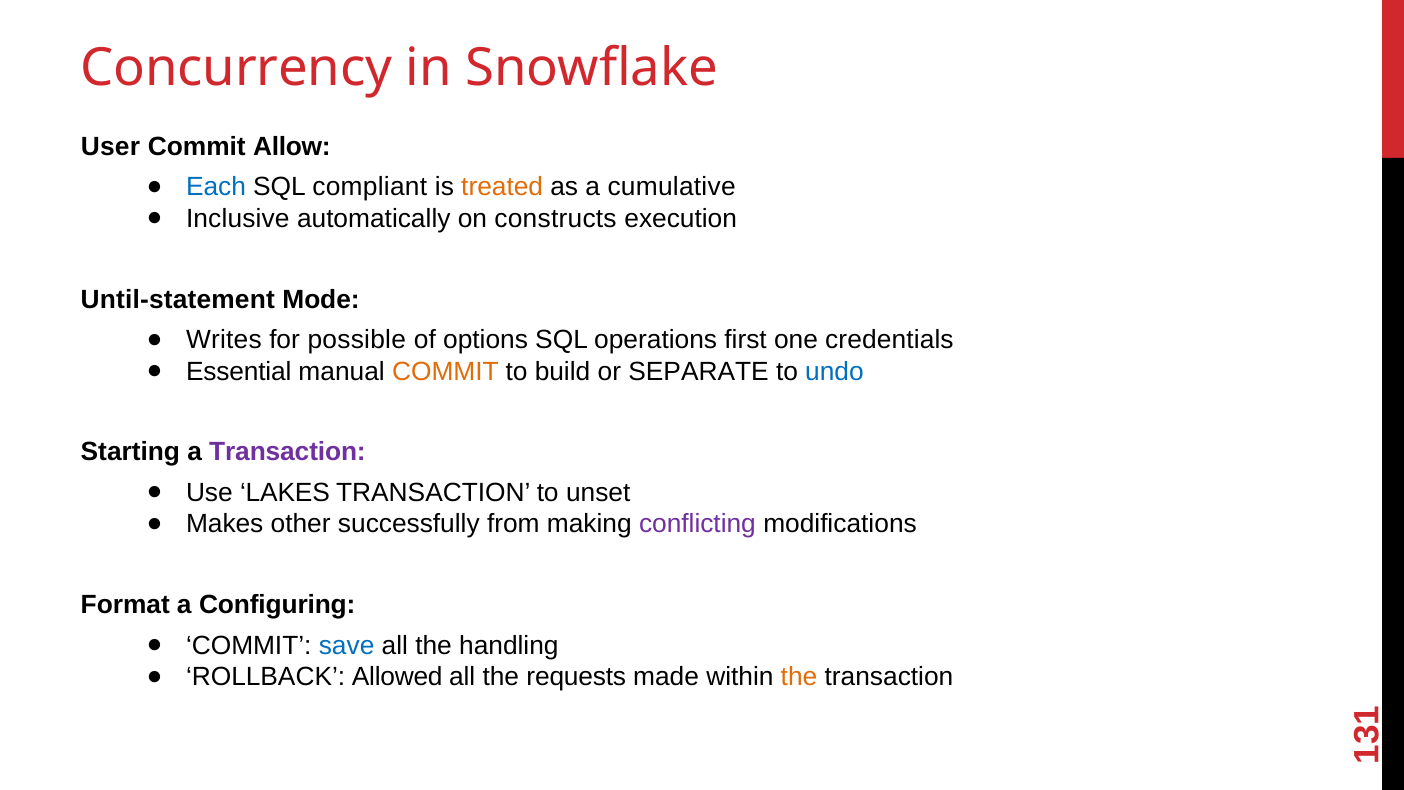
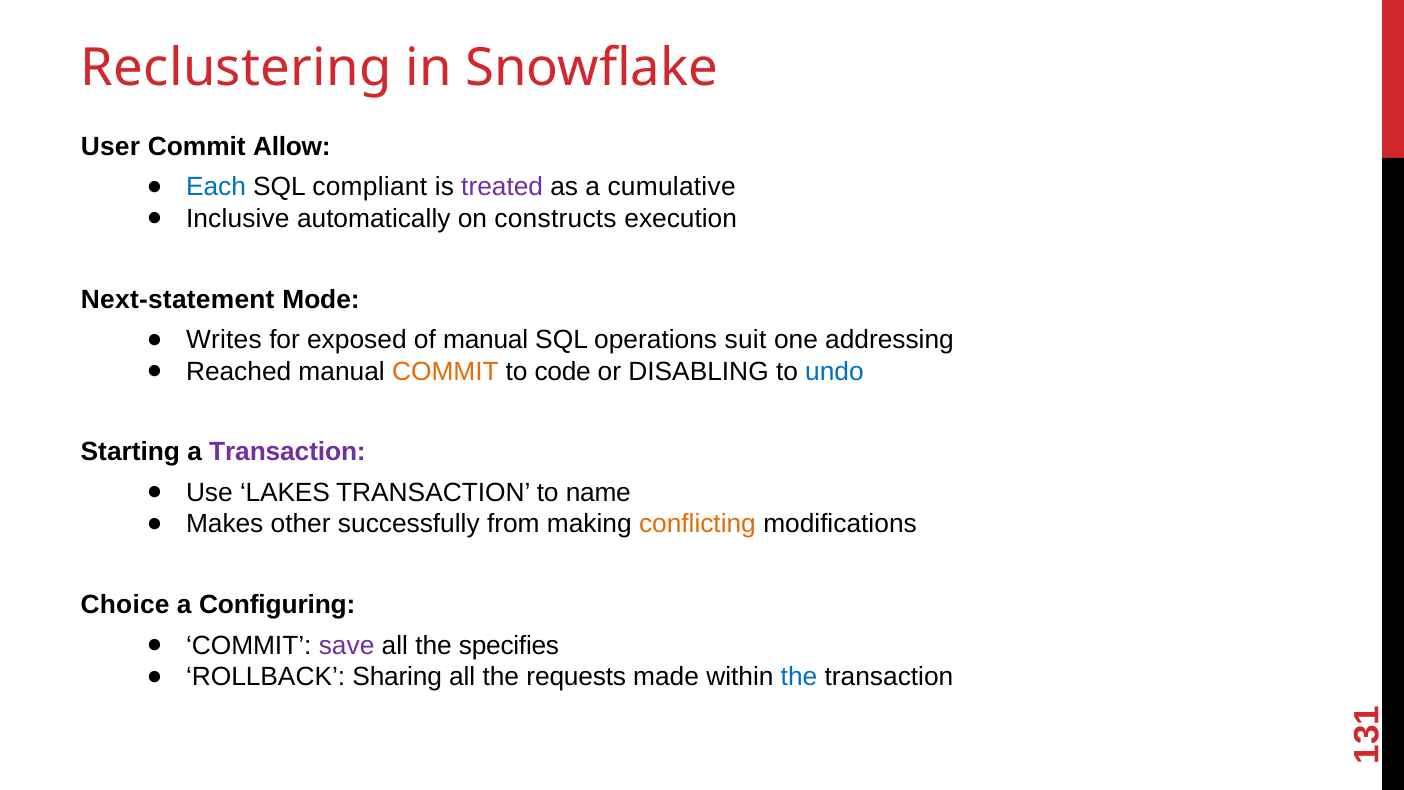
Concurrency: Concurrency -> Reclustering
treated colour: orange -> purple
Until-statement: Until-statement -> Next-statement
possible: possible -> exposed
of options: options -> manual
first: first -> suit
credentials: credentials -> addressing
Essential: Essential -> Reached
build: build -> code
SEPARATE: SEPARATE -> DISABLING
unset: unset -> name
conflicting colour: purple -> orange
Format: Format -> Choice
save colour: blue -> purple
handling: handling -> specifies
Allowed: Allowed -> Sharing
the at (799, 677) colour: orange -> blue
